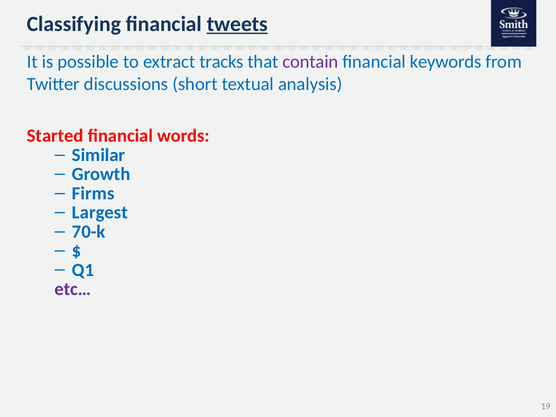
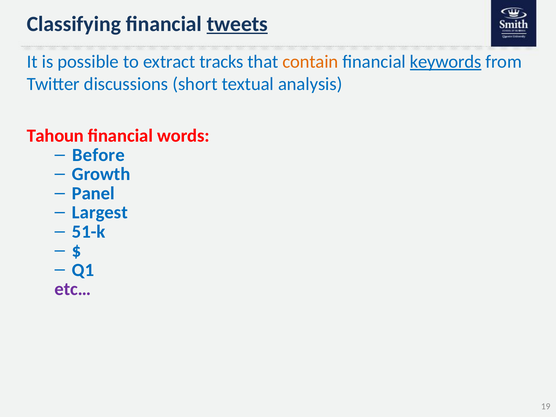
contain colour: purple -> orange
keywords underline: none -> present
Started: Started -> Tahoun
Similar: Similar -> Before
Firms: Firms -> Panel
70-k: 70-k -> 51-k
